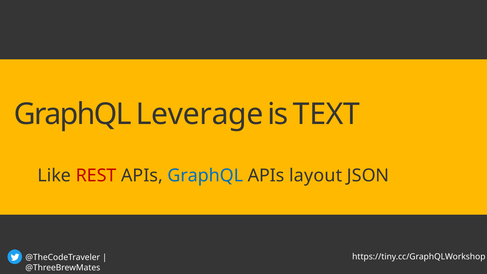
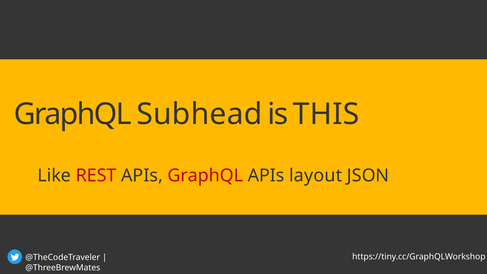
Leverage: Leverage -> Subhead
TEXT: TEXT -> THIS
GraphQL at (205, 175) colour: blue -> red
